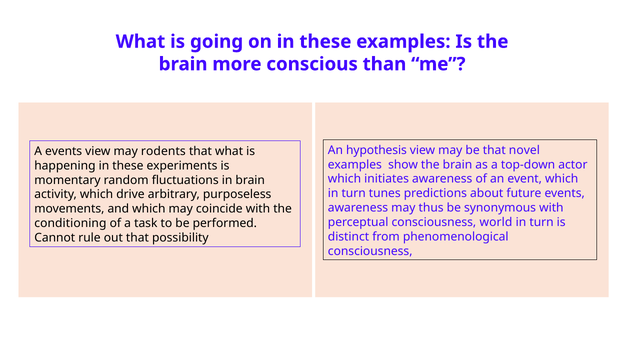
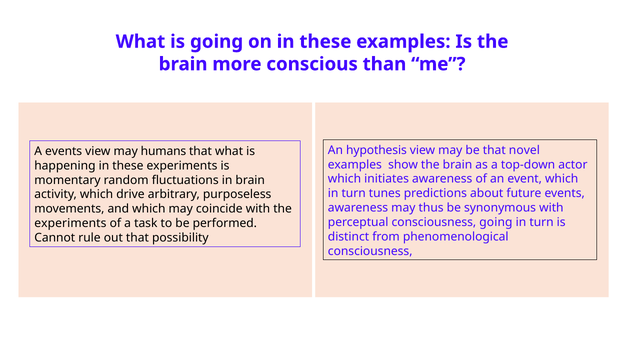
rodents: rodents -> humans
consciousness world: world -> going
conditioning at (70, 224): conditioning -> experiments
